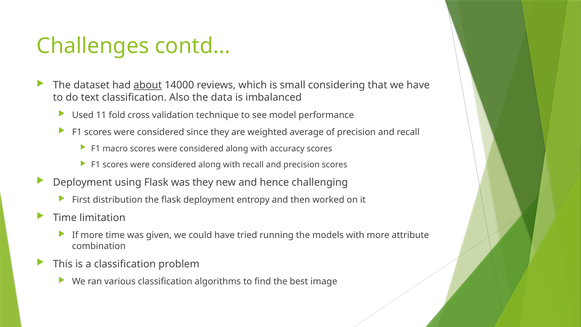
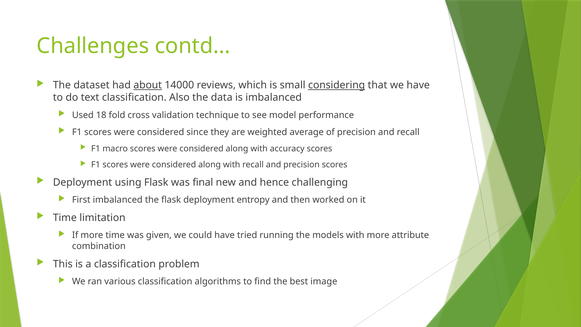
considering underline: none -> present
11: 11 -> 18
was they: they -> final
First distribution: distribution -> imbalanced
